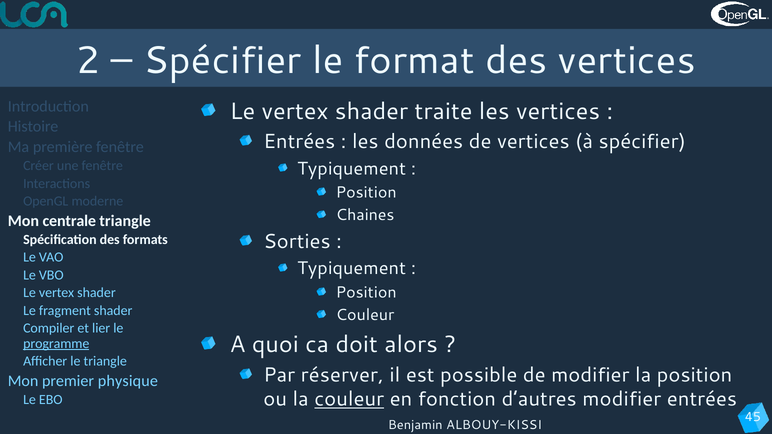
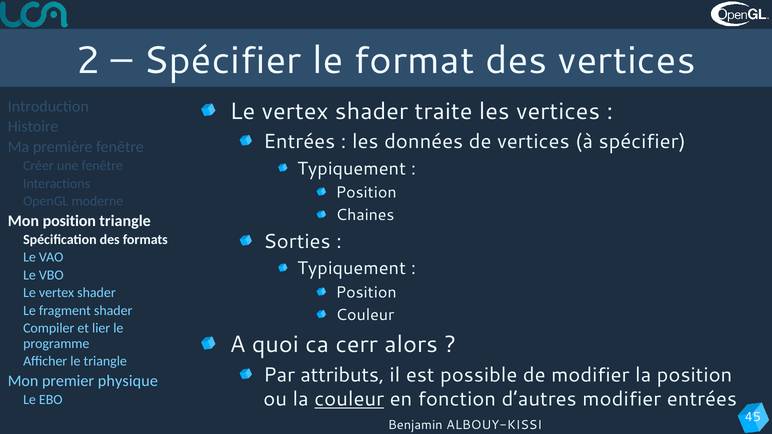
Mon centrale: centrale -> position
doit: doit -> cerr
programme underline: present -> none
réserver: réserver -> attributs
